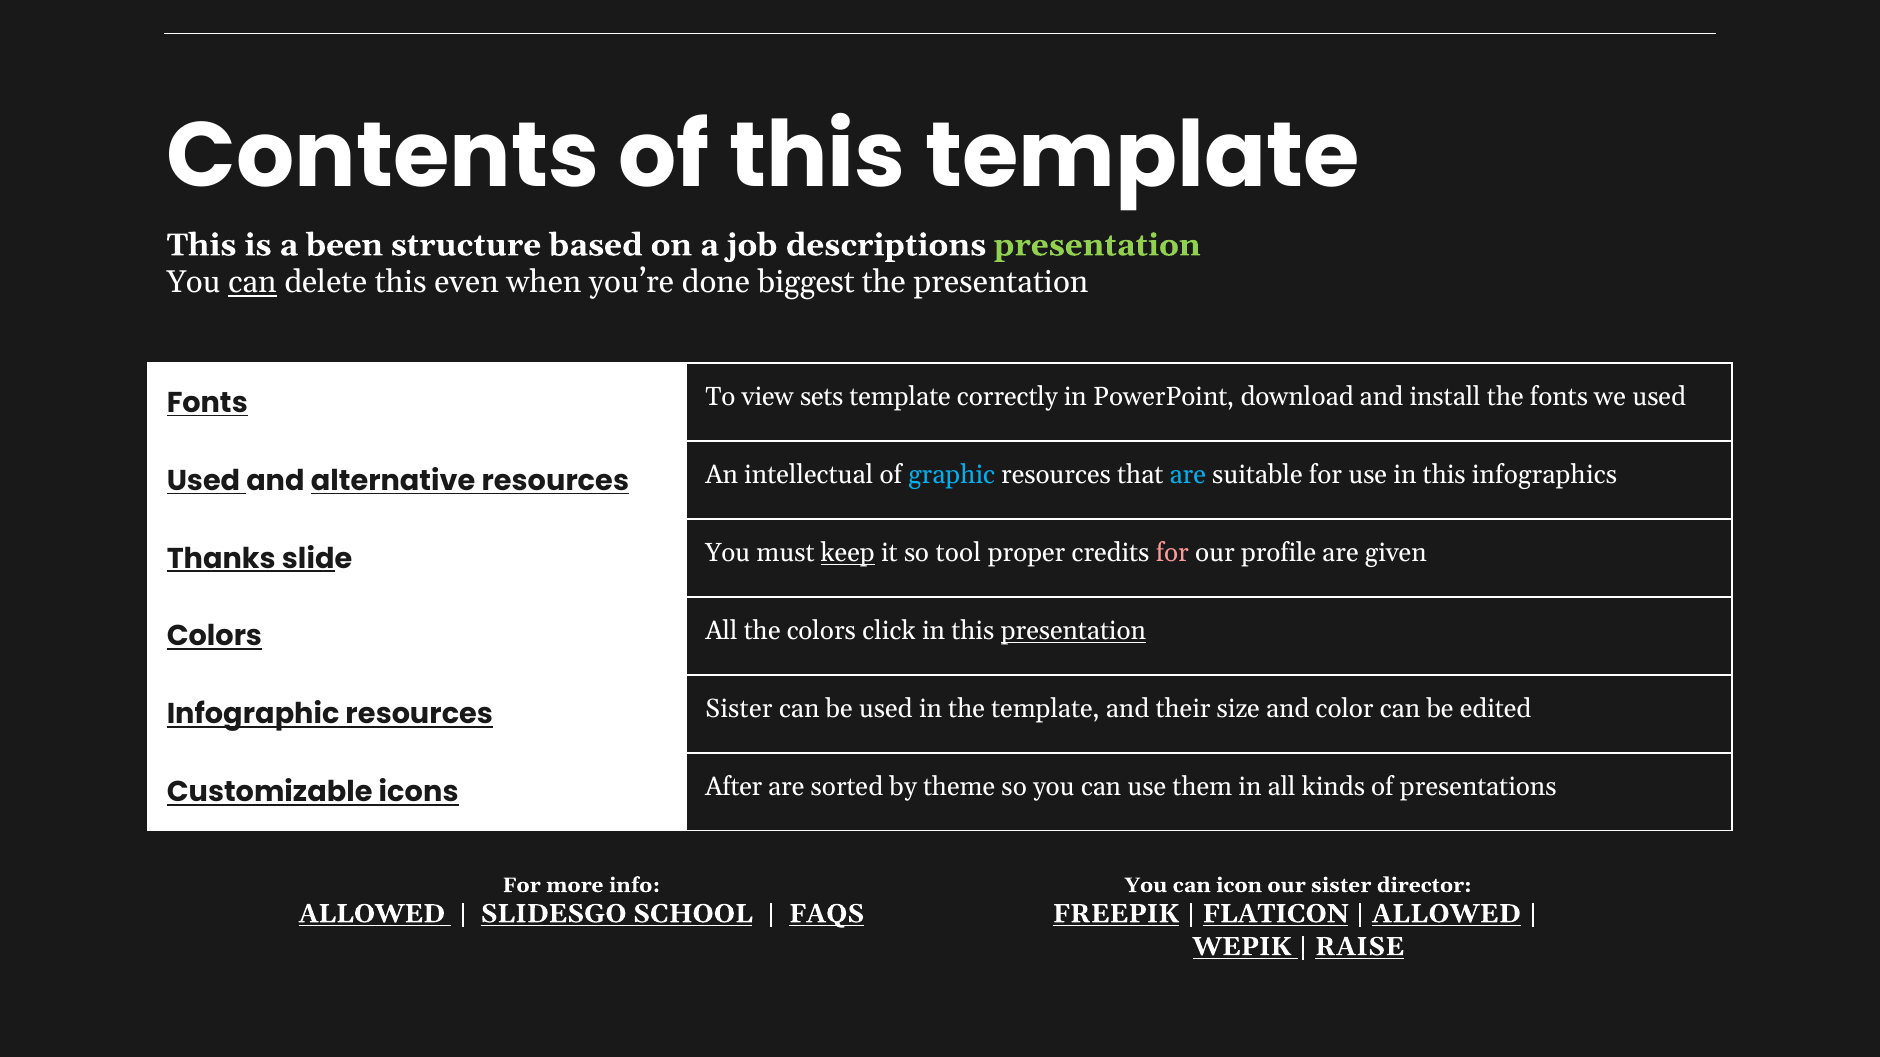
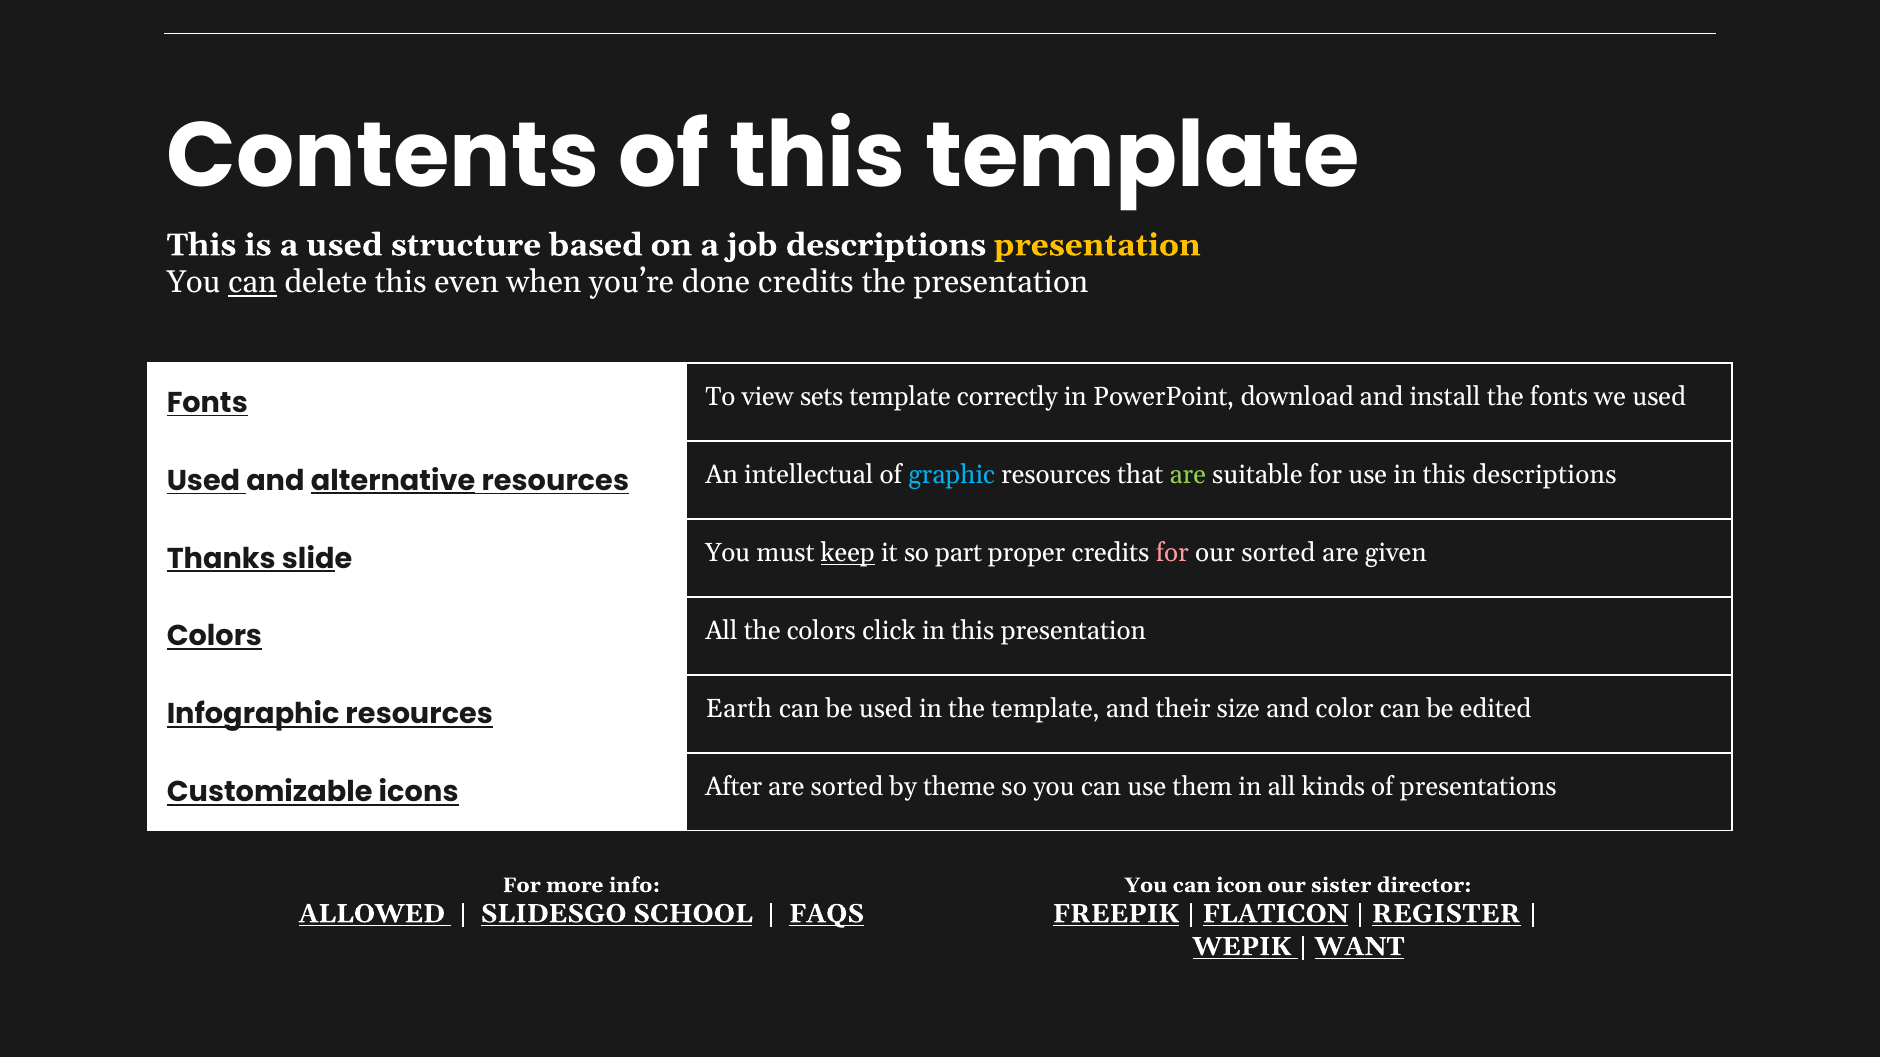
a been: been -> used
presentation at (1097, 245) colour: light green -> yellow
done biggest: biggest -> credits
alternative underline: none -> present
are at (1188, 476) colour: light blue -> light green
this infographics: infographics -> descriptions
tool: tool -> part
our profile: profile -> sorted
presentation at (1073, 631) underline: present -> none
resources Sister: Sister -> Earth
ALLOWED at (1446, 914): ALLOWED -> REGISTER
RAISE: RAISE -> WANT
